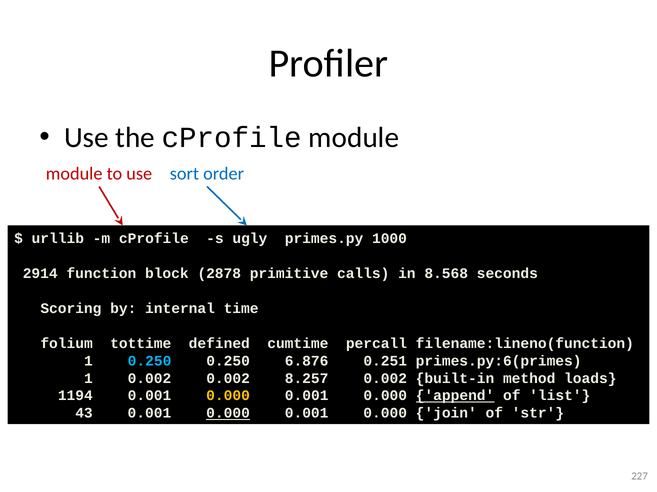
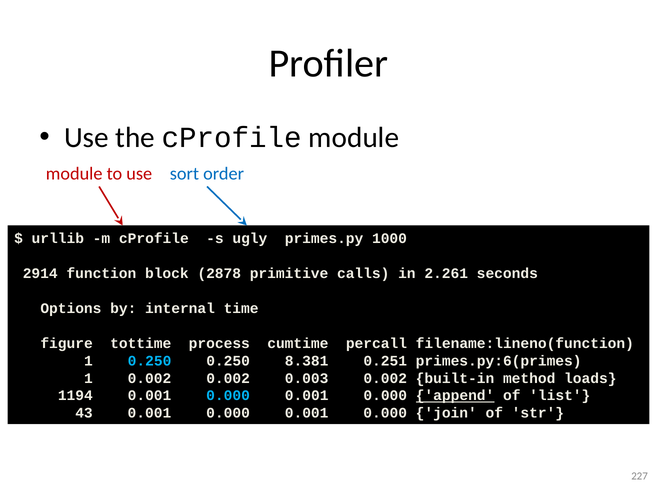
8.568: 8.568 -> 2.261
Scoring: Scoring -> Options
folium: folium -> figure
defined: defined -> process
6.876: 6.876 -> 8.381
8.257: 8.257 -> 0.003
0.000 at (228, 396) colour: yellow -> light blue
0.000 at (228, 414) underline: present -> none
